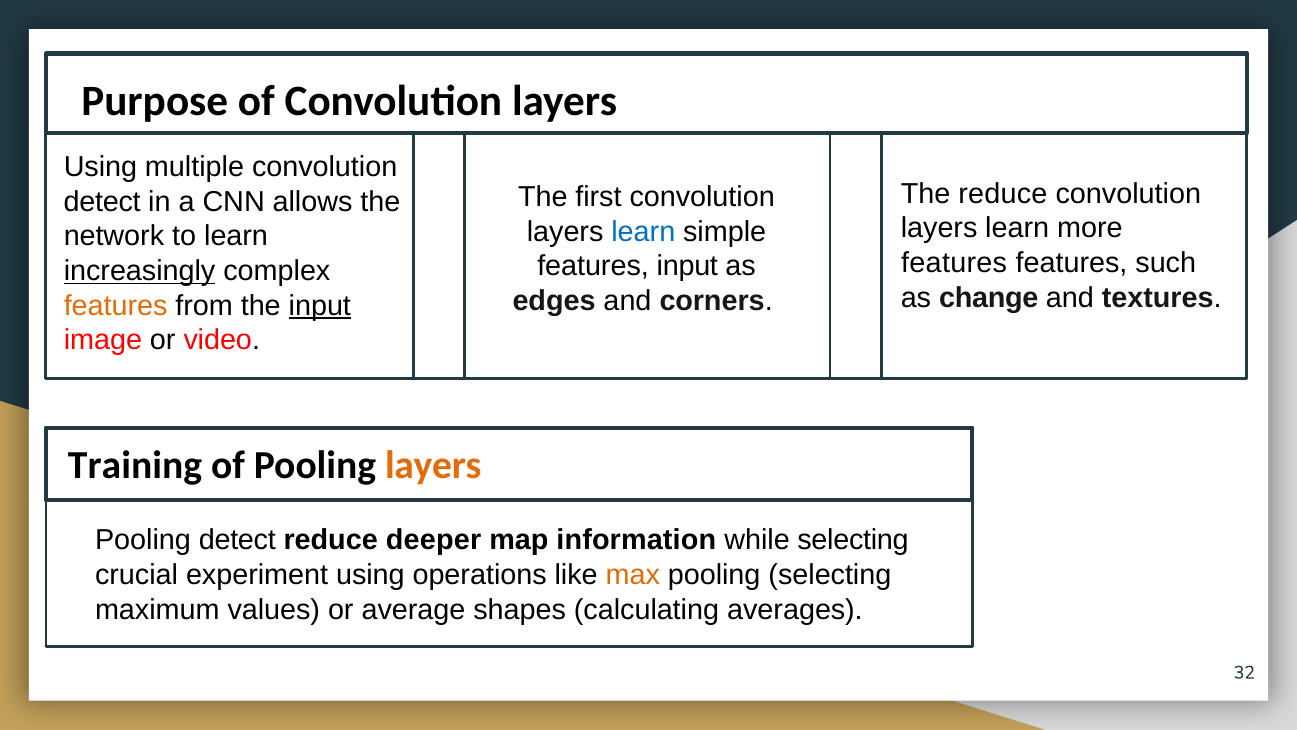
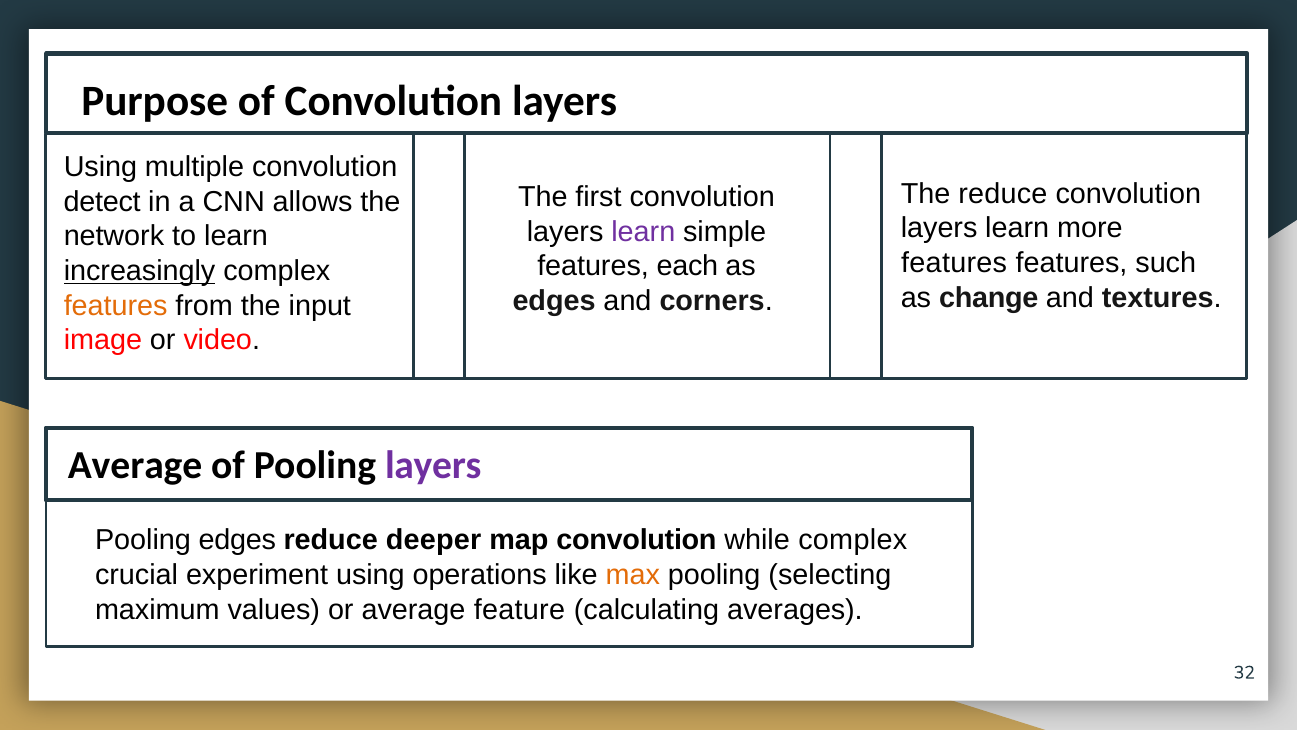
learn at (643, 232) colour: blue -> purple
features input: input -> each
input at (320, 305) underline: present -> none
Training at (135, 466): Training -> Average
layers at (433, 466) colour: orange -> purple
Pooling detect: detect -> edges
map information: information -> convolution
while selecting: selecting -> complex
shapes: shapes -> feature
